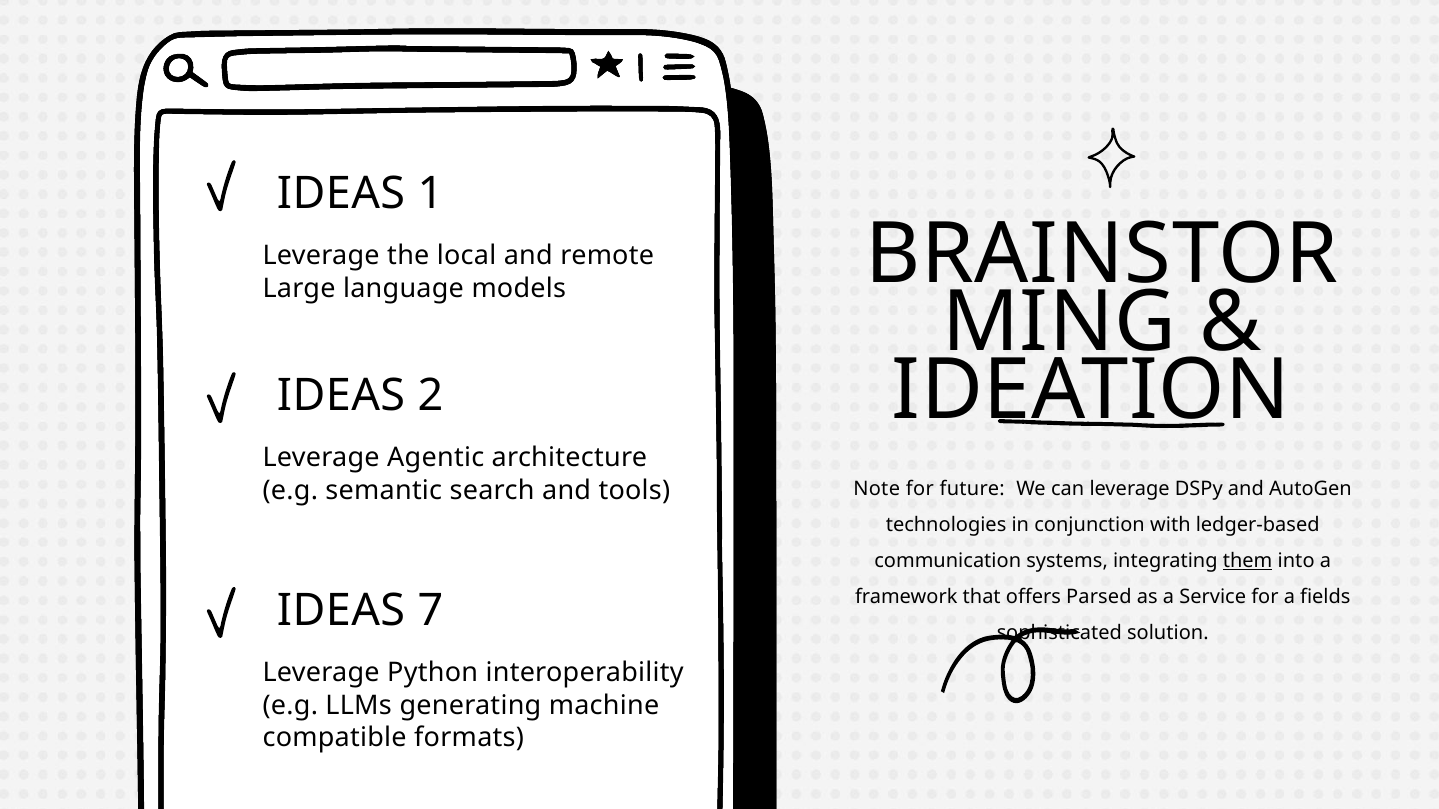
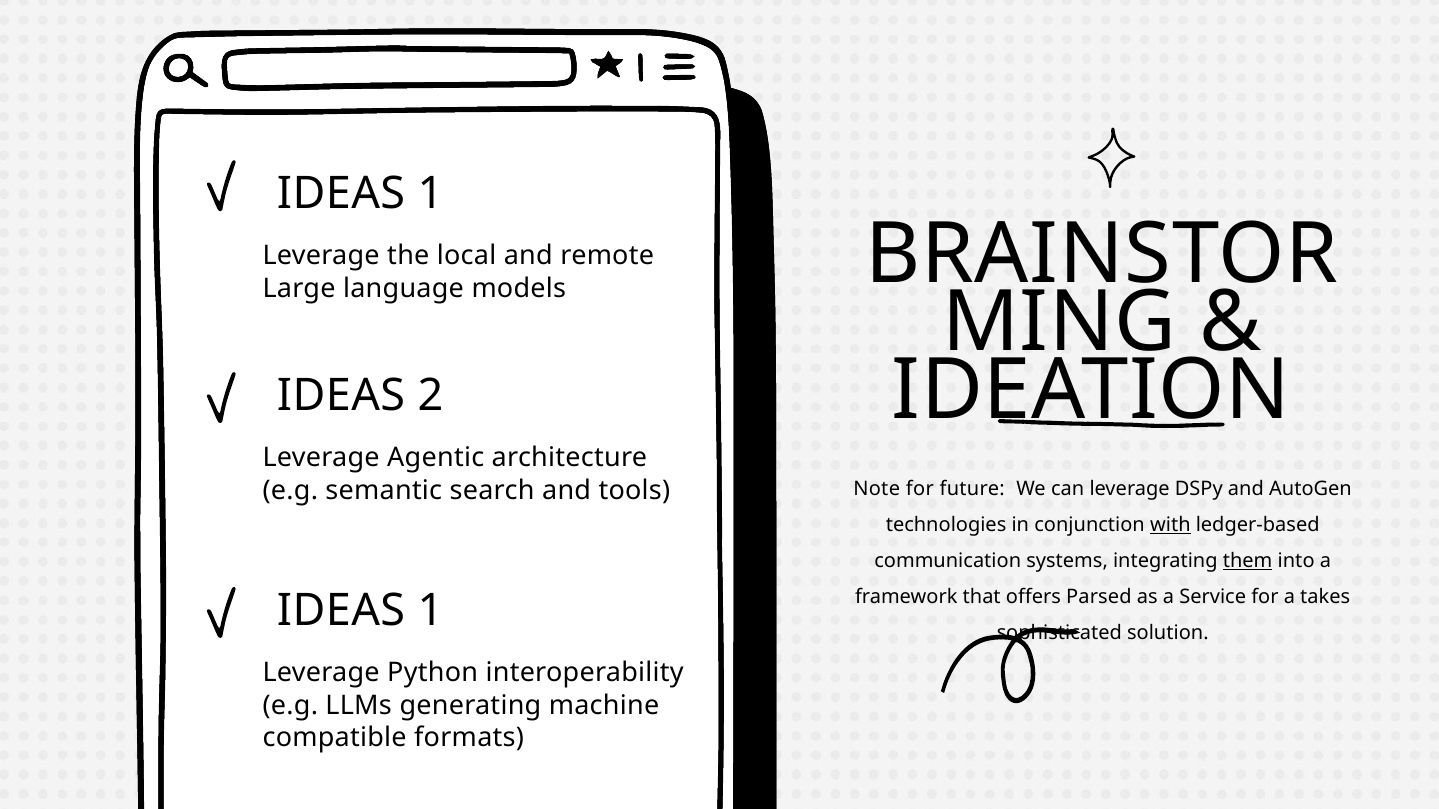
with underline: none -> present
fields: fields -> takes
7 at (431, 611): 7 -> 1
